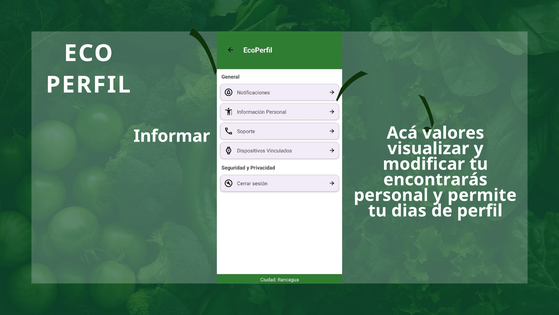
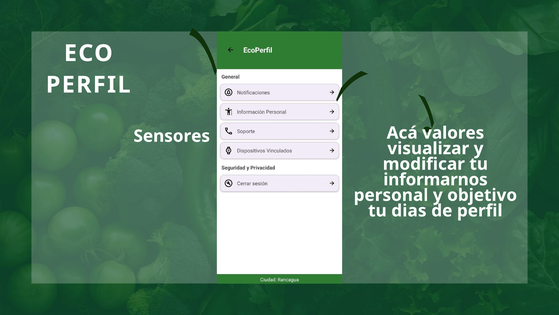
Informar: Informar -> Sensores
encontrarás: encontrarás -> informarnos
permite: permite -> objetivo
